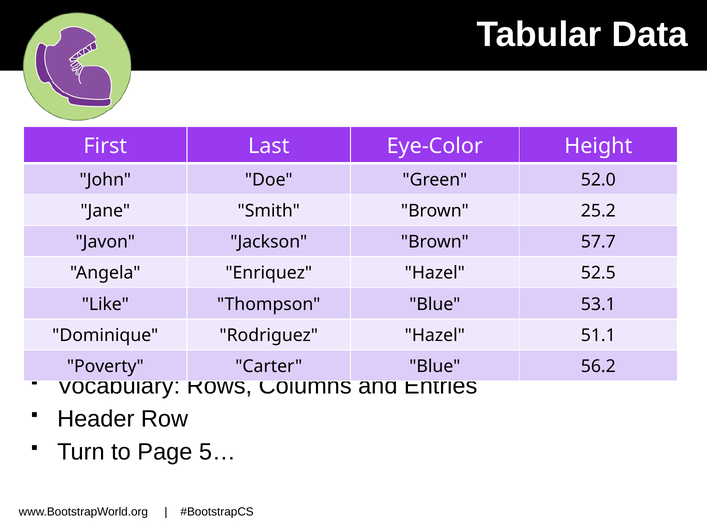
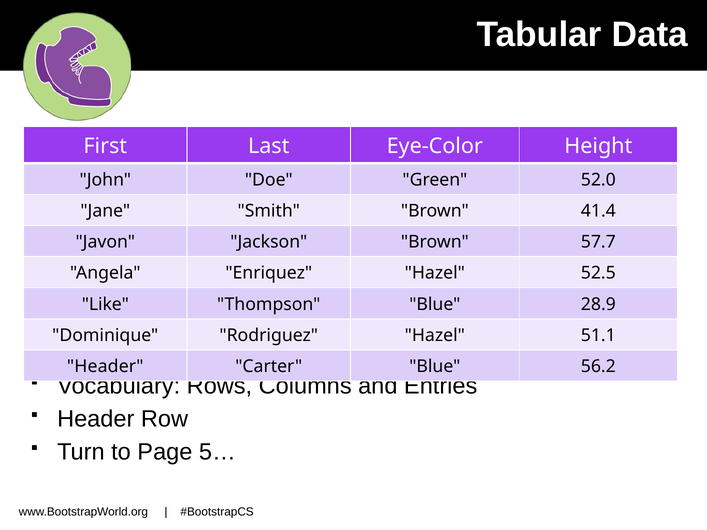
25.2: 25.2 -> 41.4
53.1: 53.1 -> 28.9
Poverty at (105, 367): Poverty -> Header
